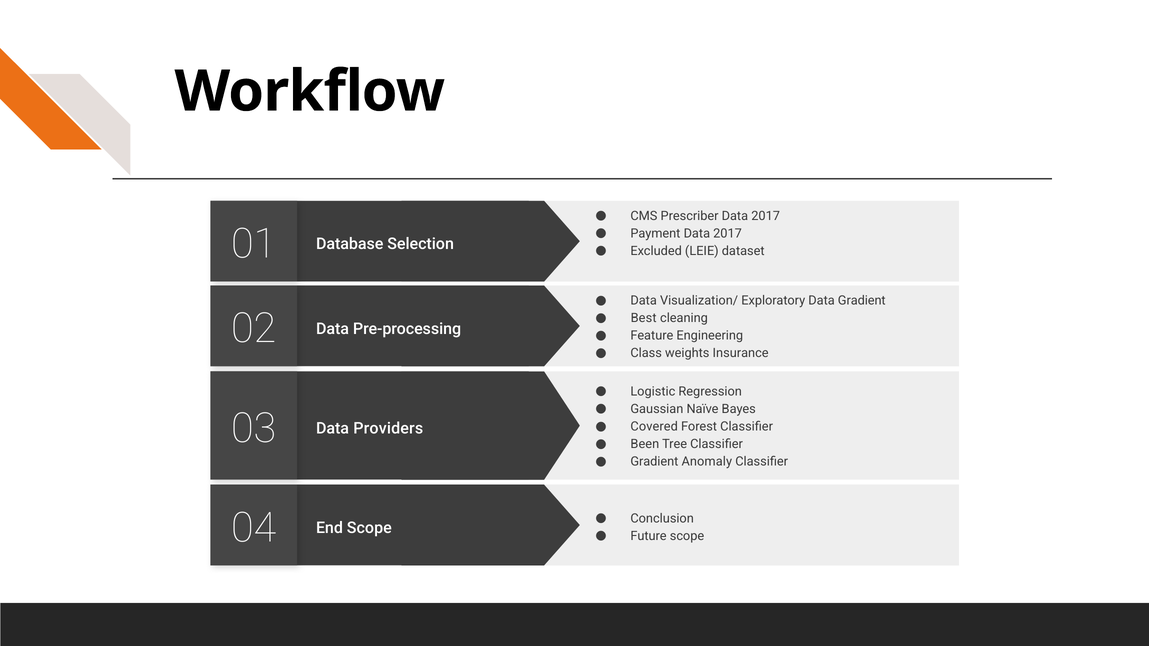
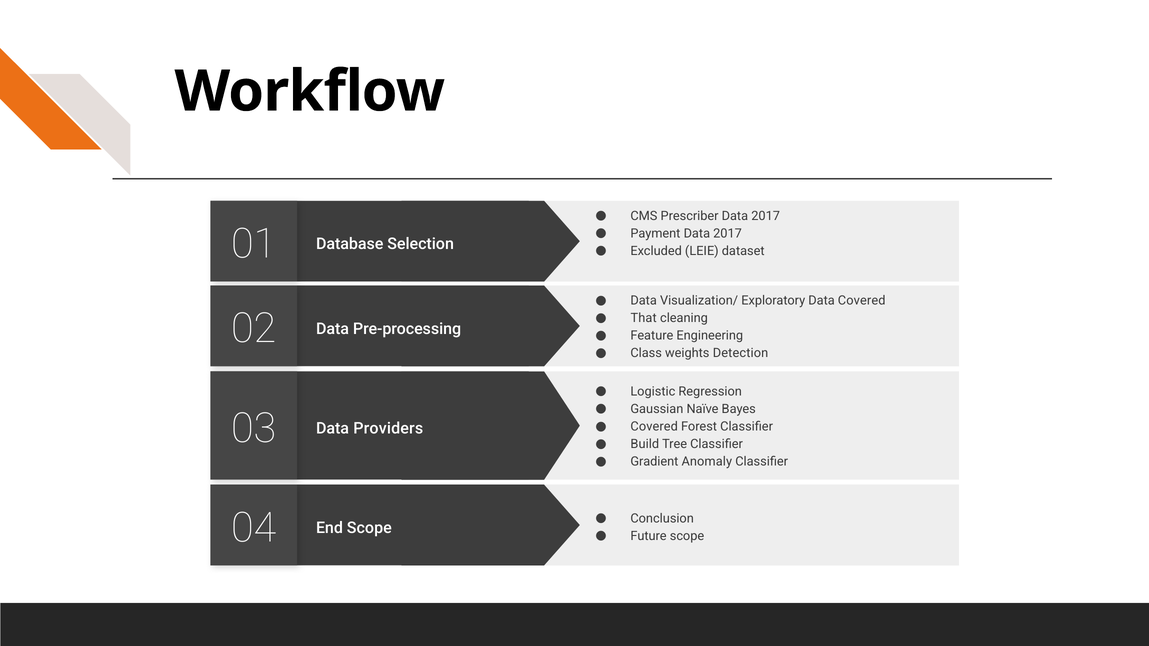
Data Gradient: Gradient -> Covered
Best: Best -> That
Insurance: Insurance -> Detection
Been: Been -> Build
